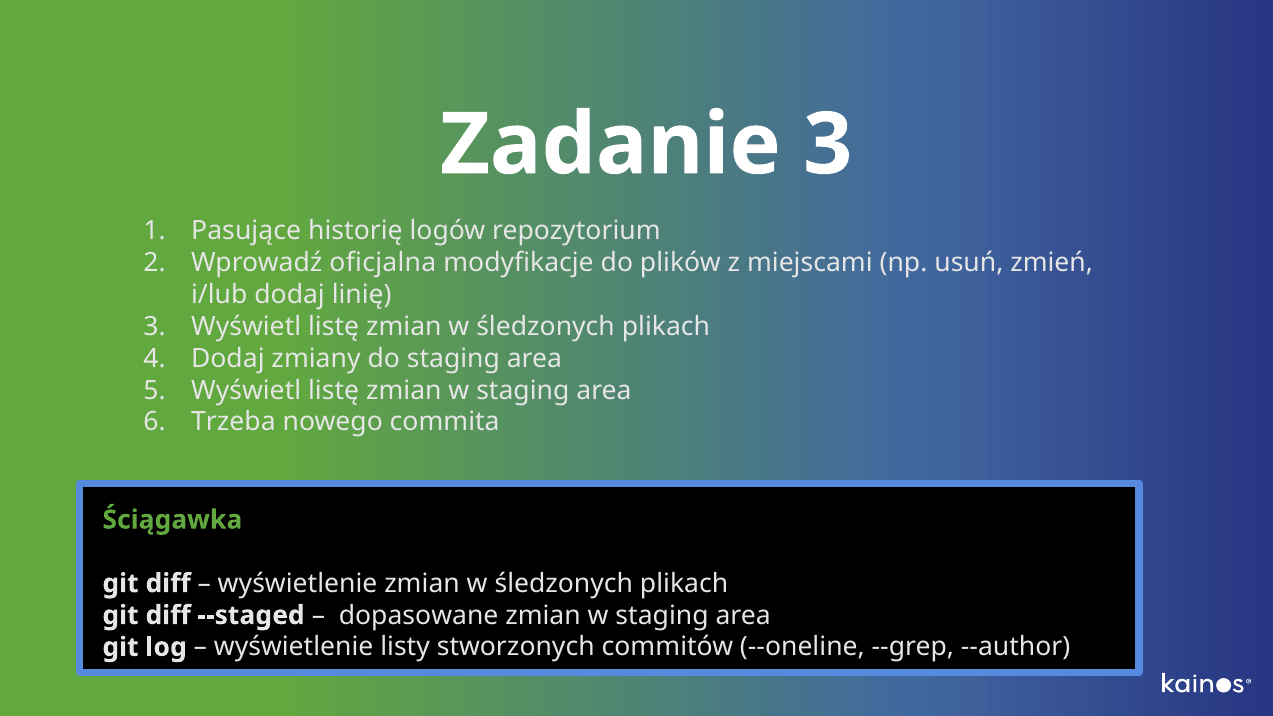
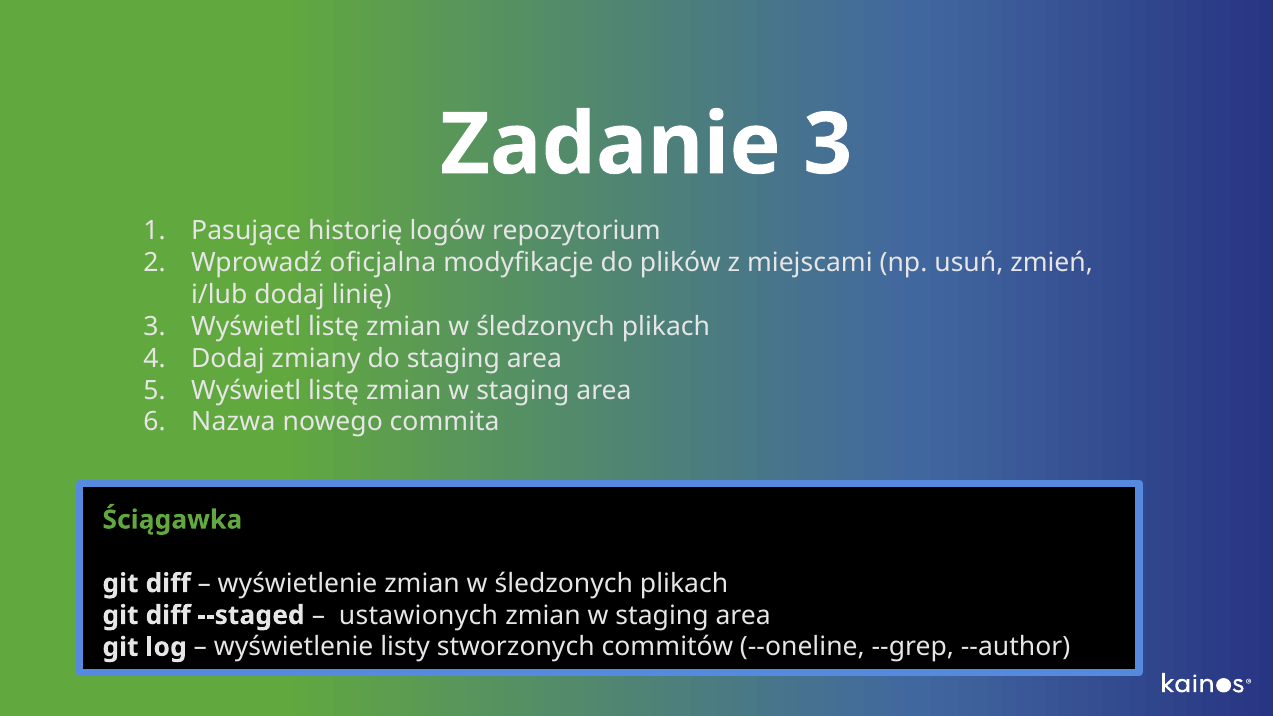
Trzeba: Trzeba -> Nazwa
dopasowane: dopasowane -> ustawionych
